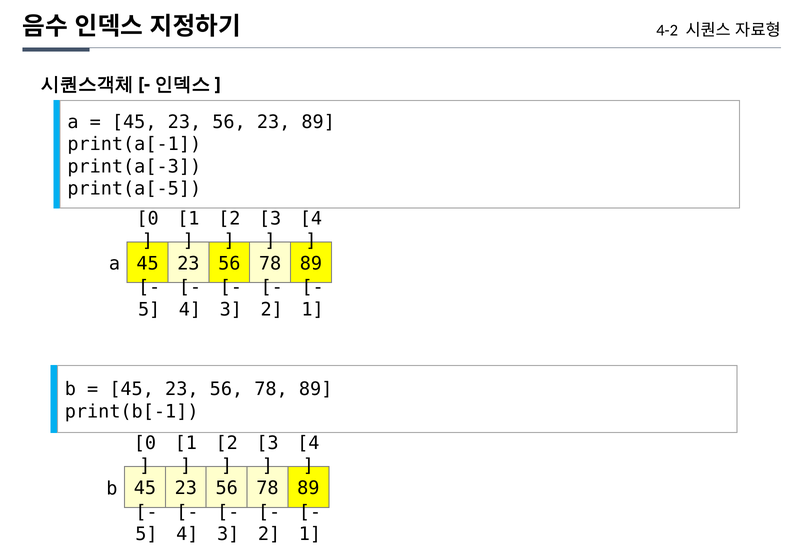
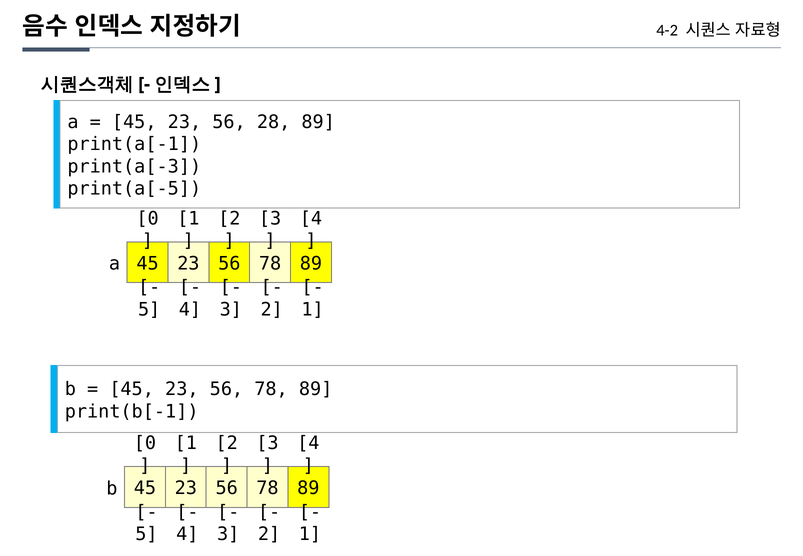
56 23: 23 -> 28
